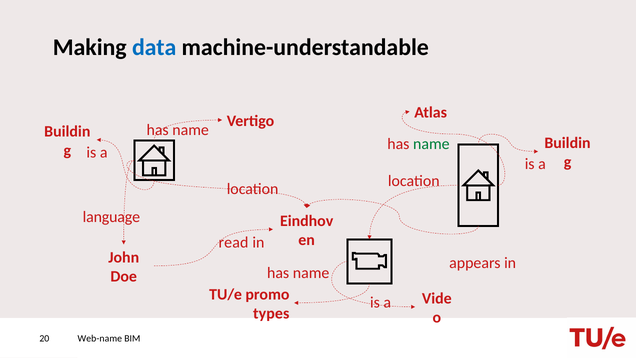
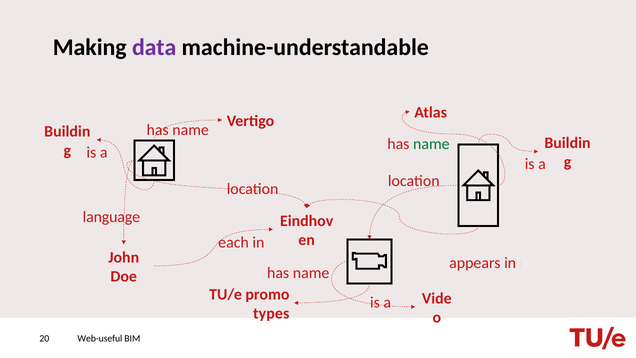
data colour: blue -> purple
read: read -> each
Web-name: Web-name -> Web-useful
